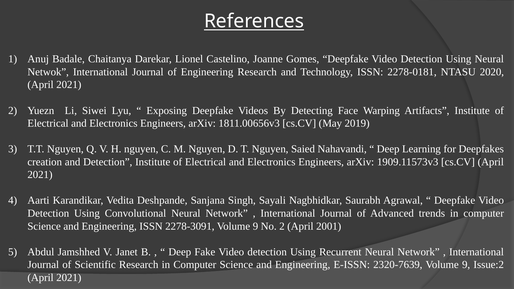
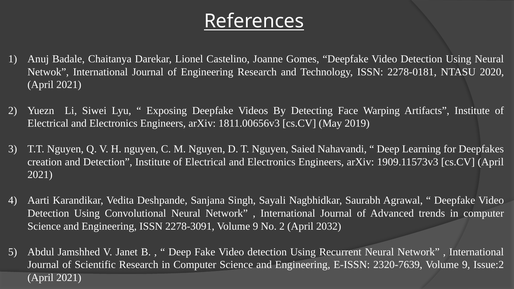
2001: 2001 -> 2032
